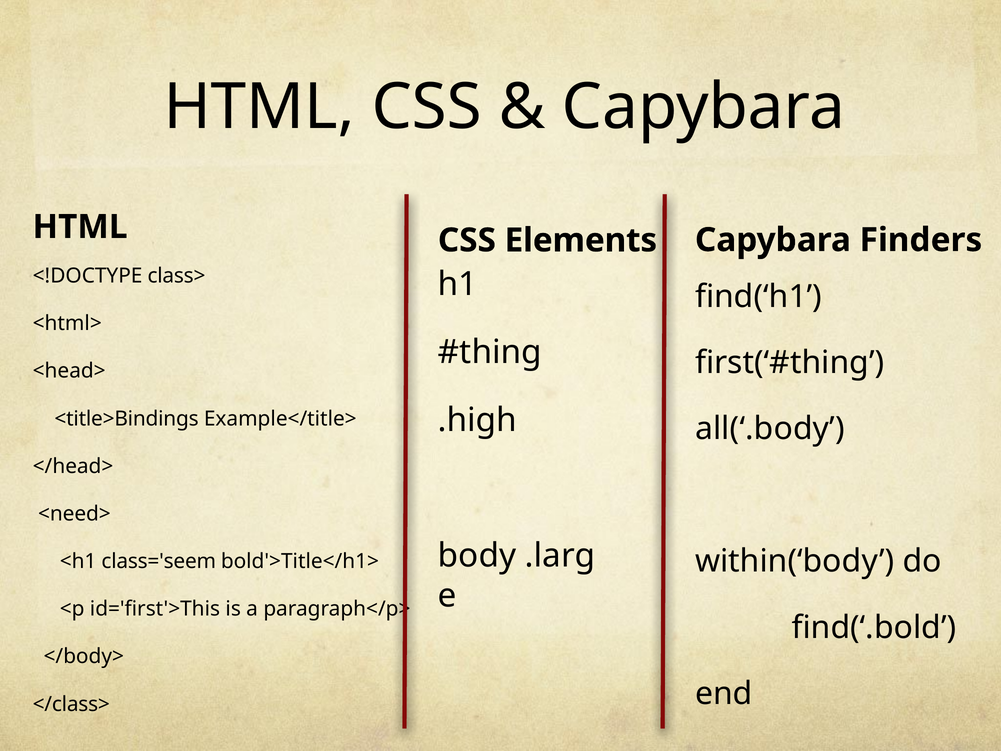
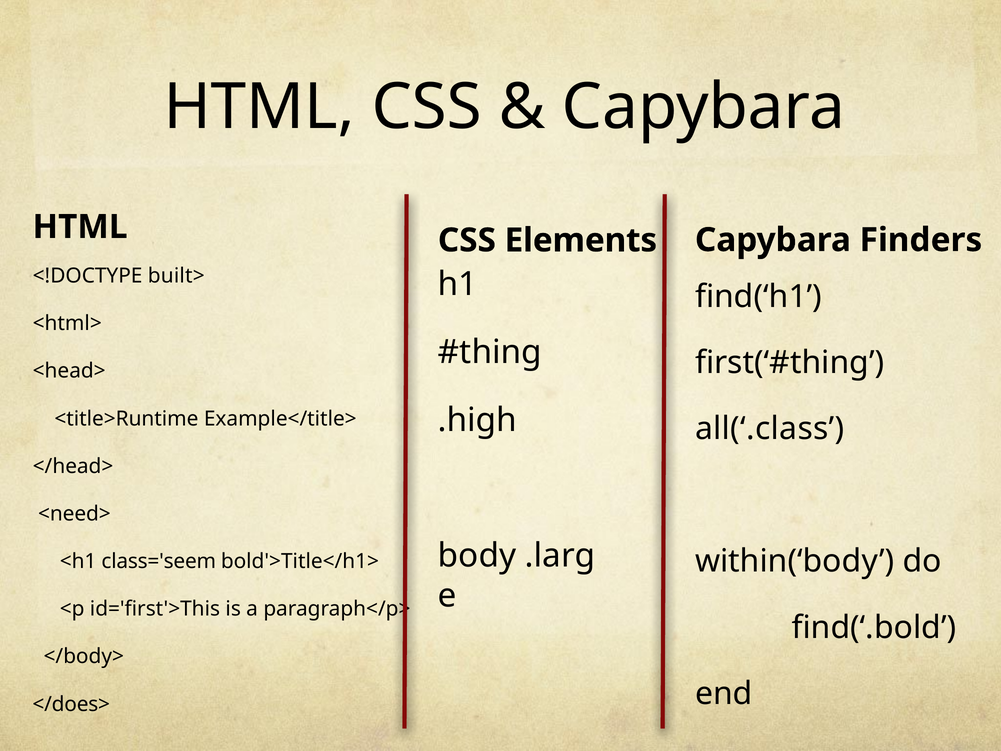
class>: class> -> built>
<title>Bindings: <title>Bindings -> <title>Runtime
all(‘.body: all(‘.body -> all(‘.class
</class>: </class> -> </does>
